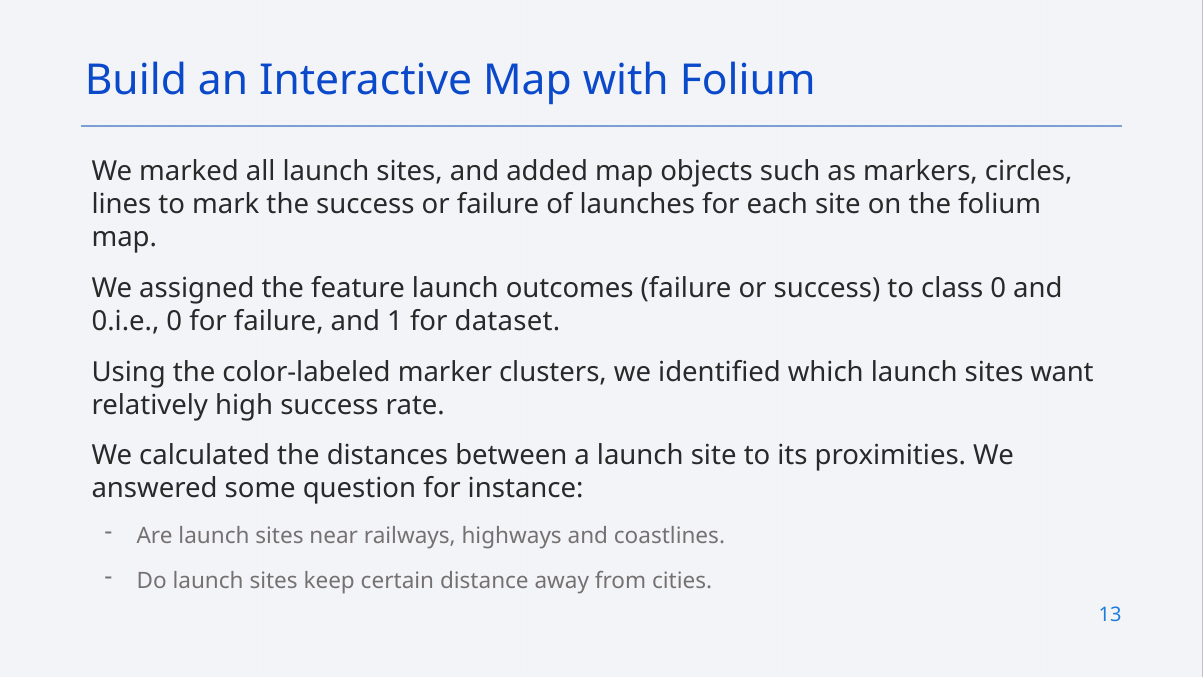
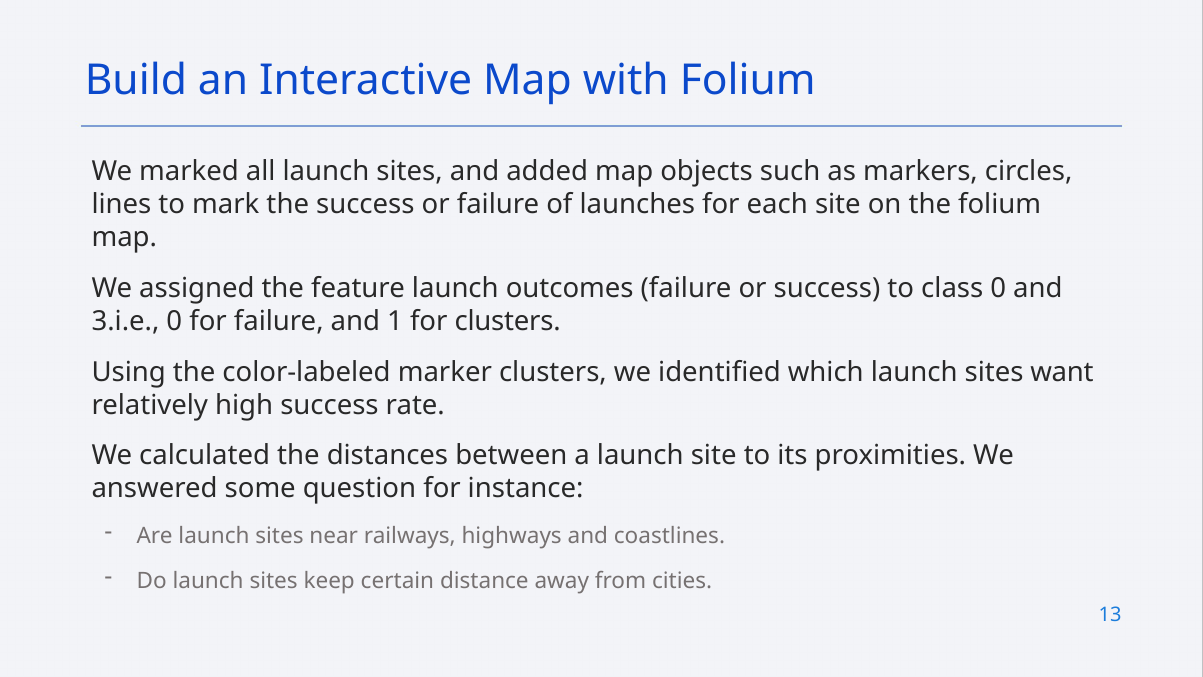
0.i.e: 0.i.e -> 3.i.e
for dataset: dataset -> clusters
